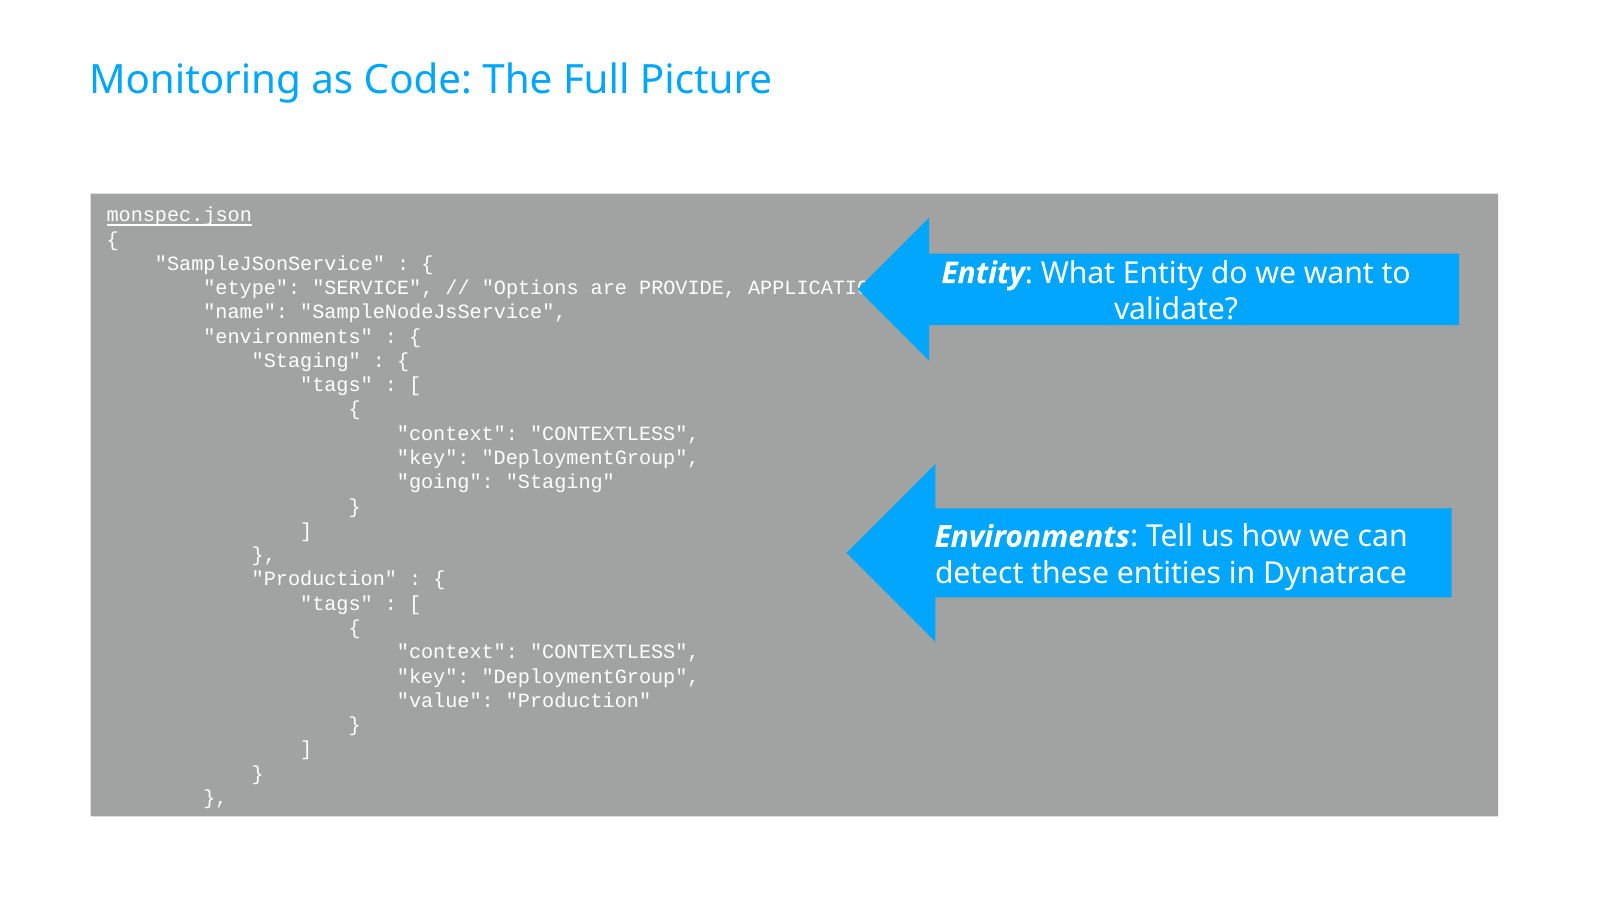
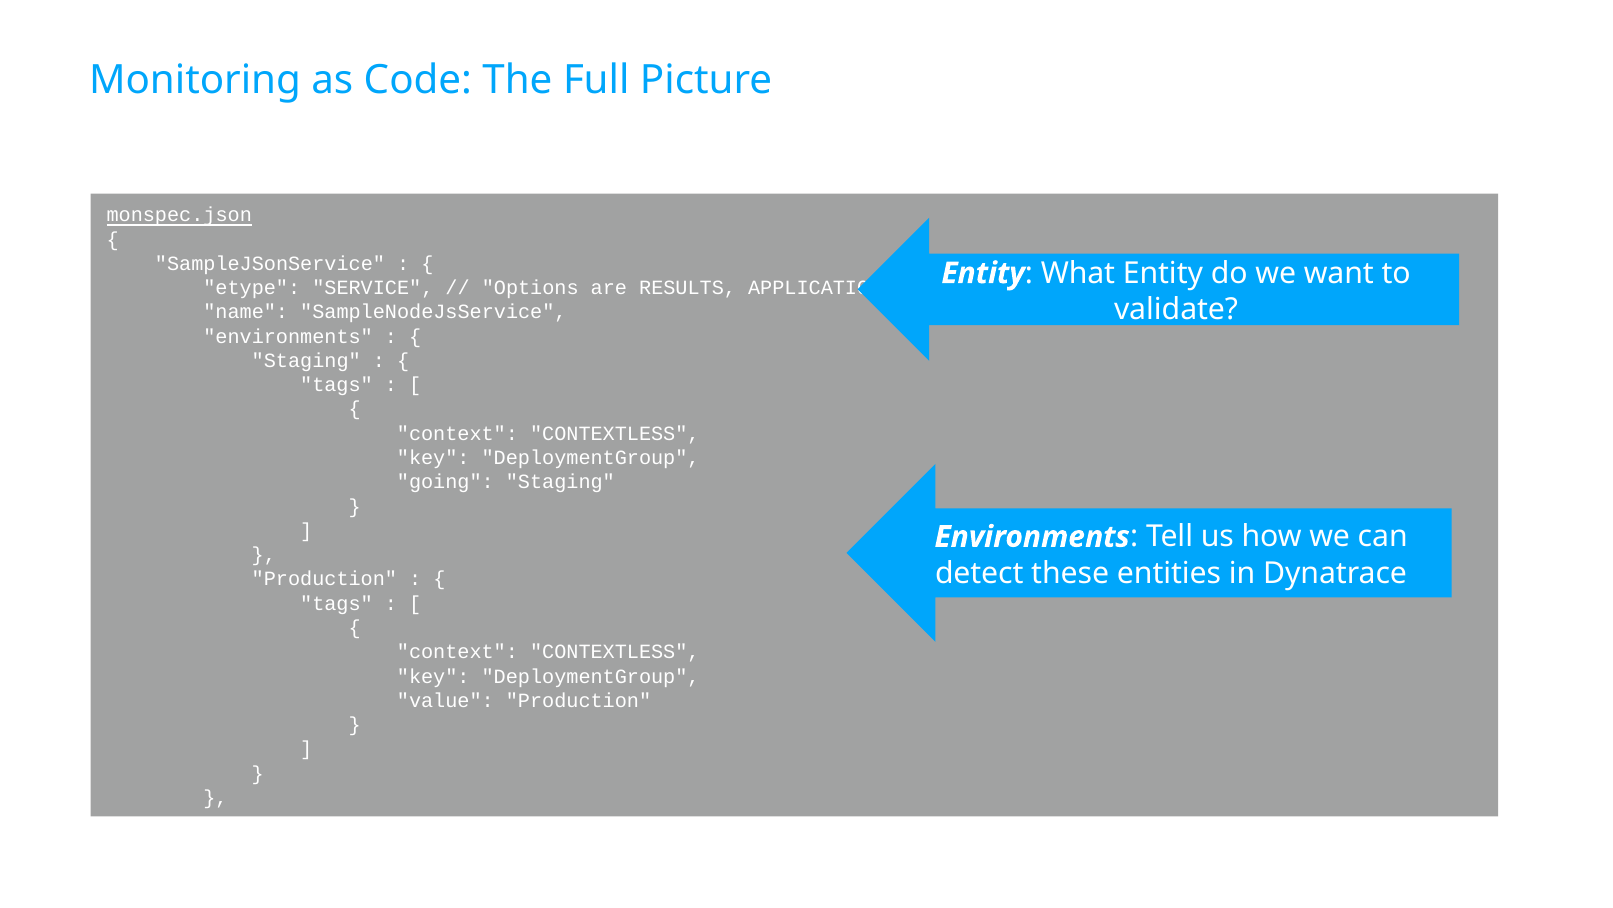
PROVIDE: PROVIDE -> RESULTS
